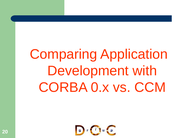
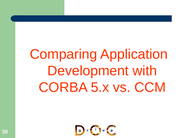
0.x: 0.x -> 5.x
